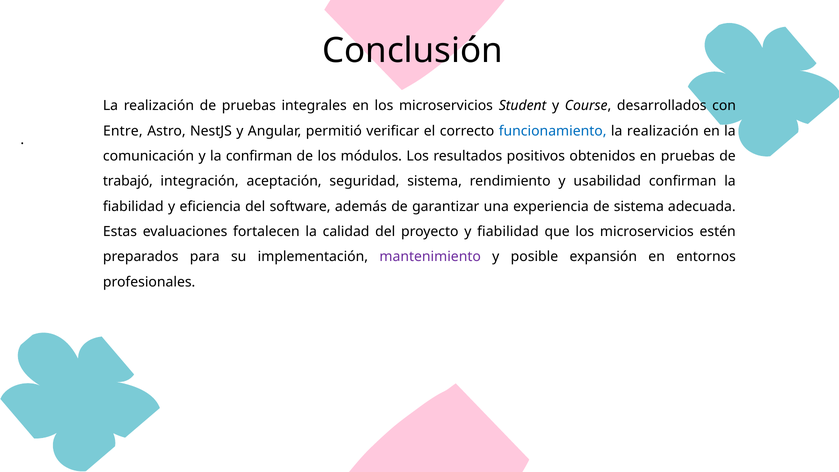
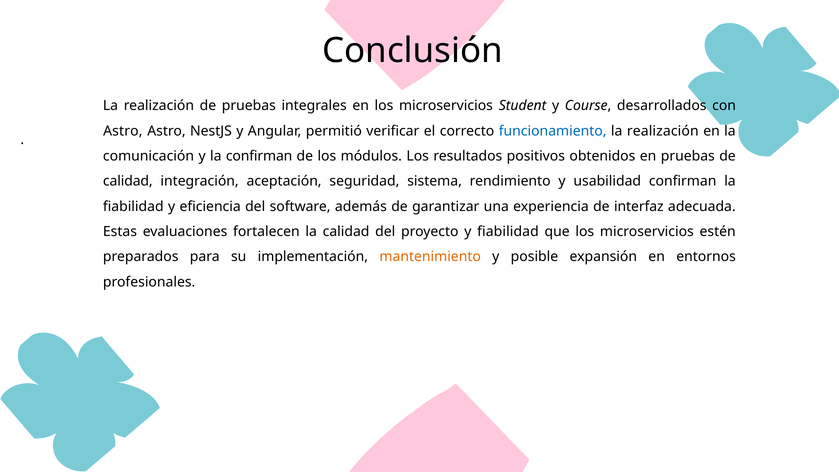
Entre at (123, 131): Entre -> Astro
trabajó at (128, 181): trabajó -> calidad
de sistema: sistema -> interfaz
mantenimiento colour: purple -> orange
